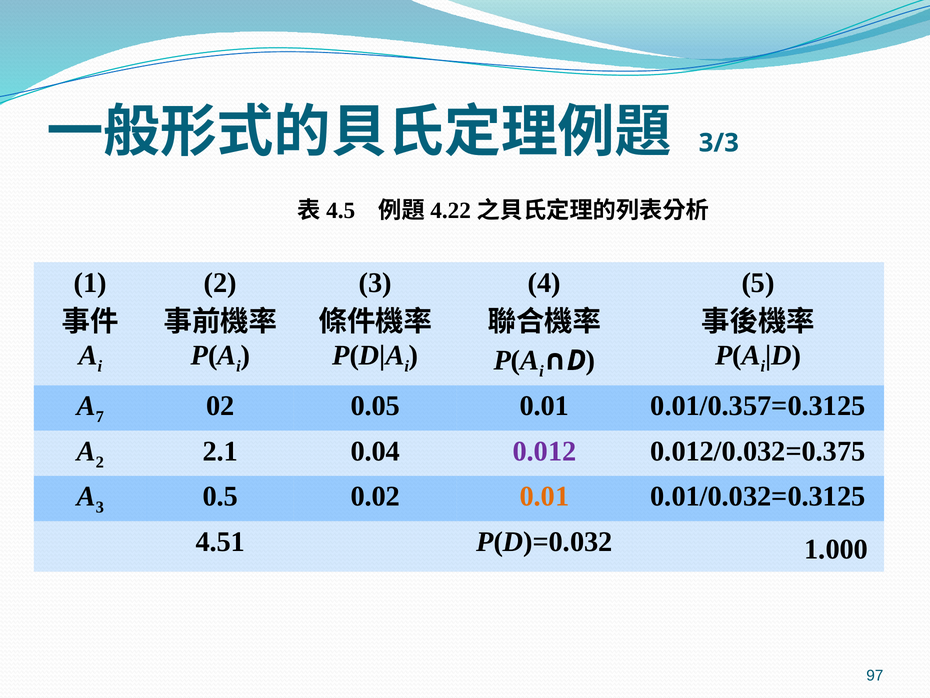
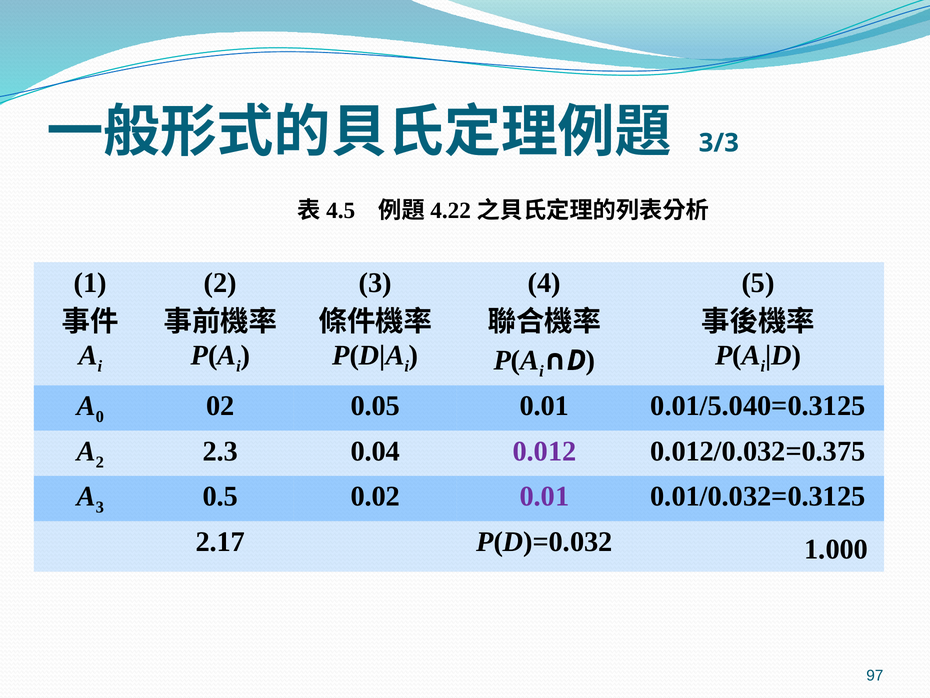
7: 7 -> 0
0.01/0.357=0.3125: 0.01/0.357=0.3125 -> 0.01/5.040=0.3125
2.1: 2.1 -> 2.3
0.01 at (544, 496) colour: orange -> purple
4.51: 4.51 -> 2.17
